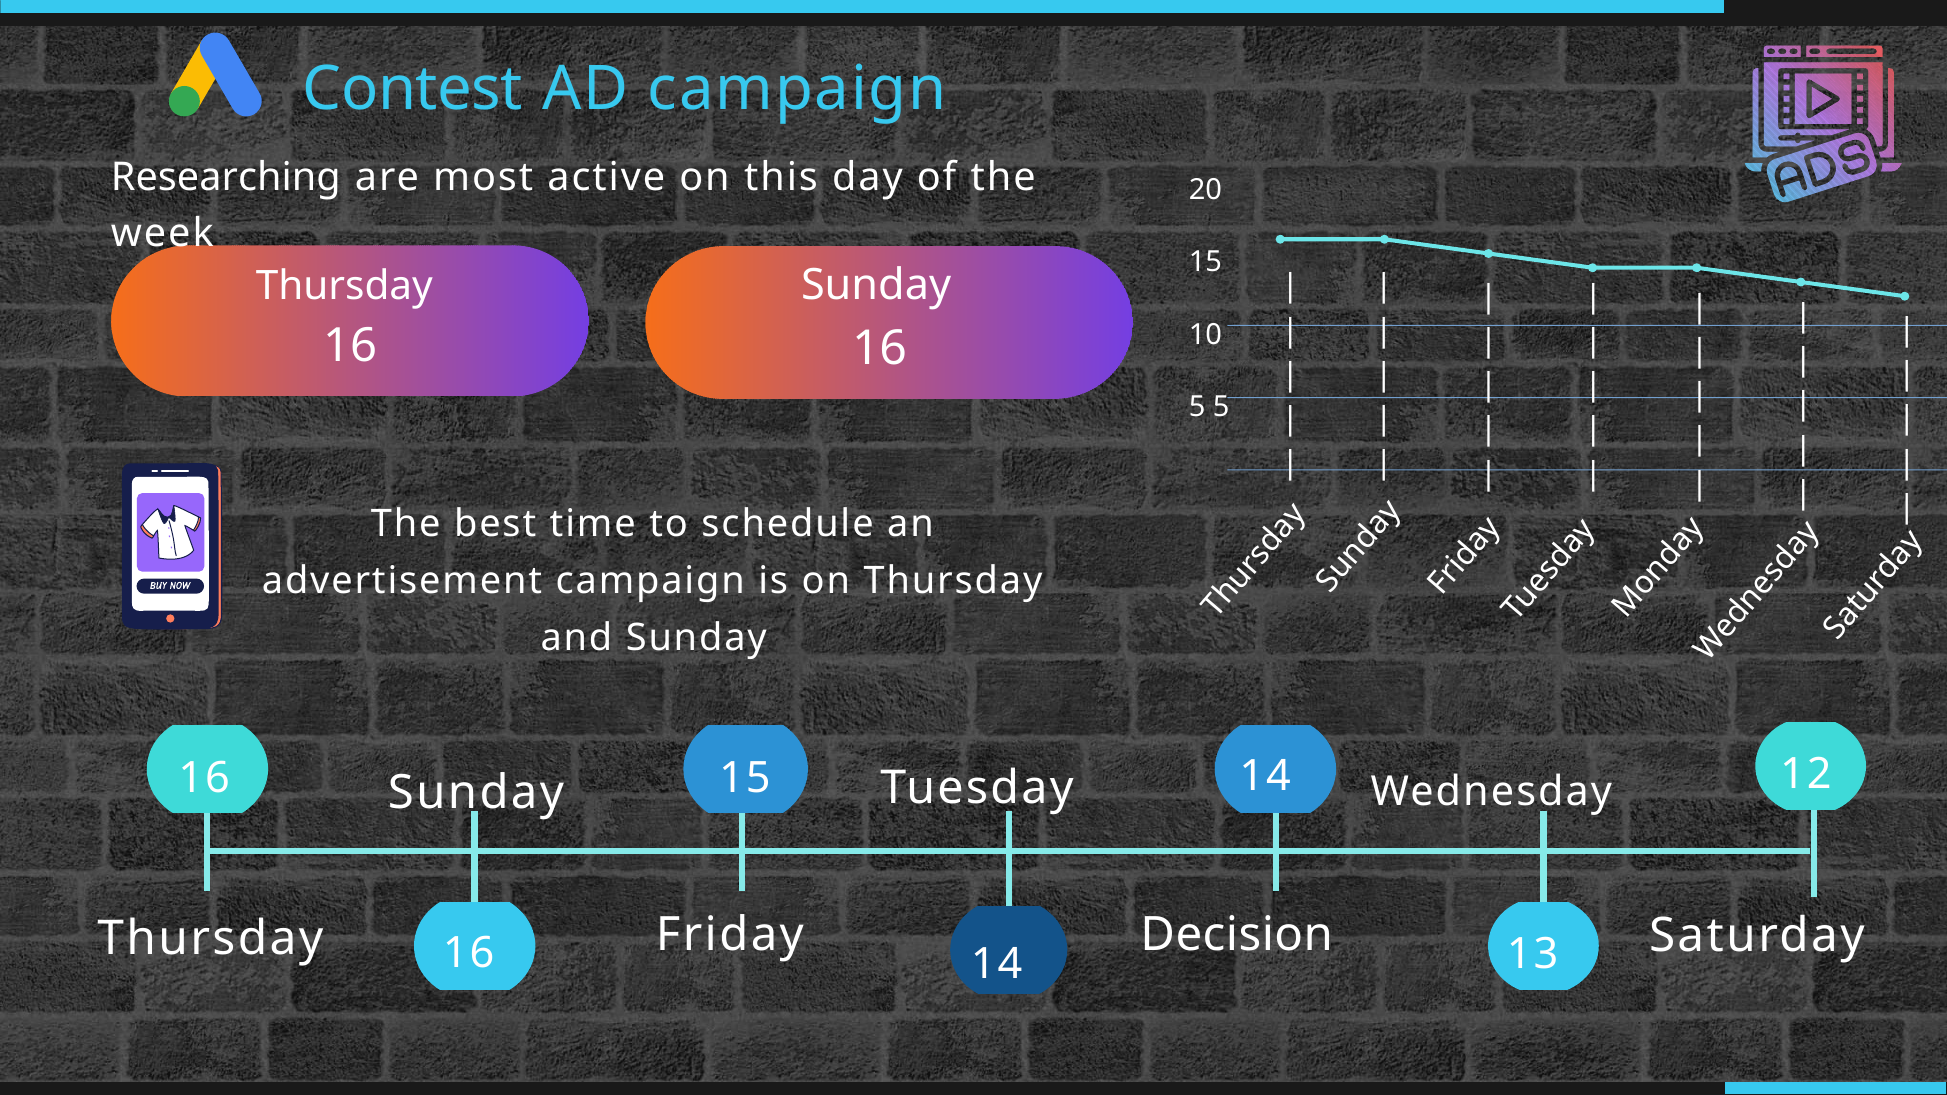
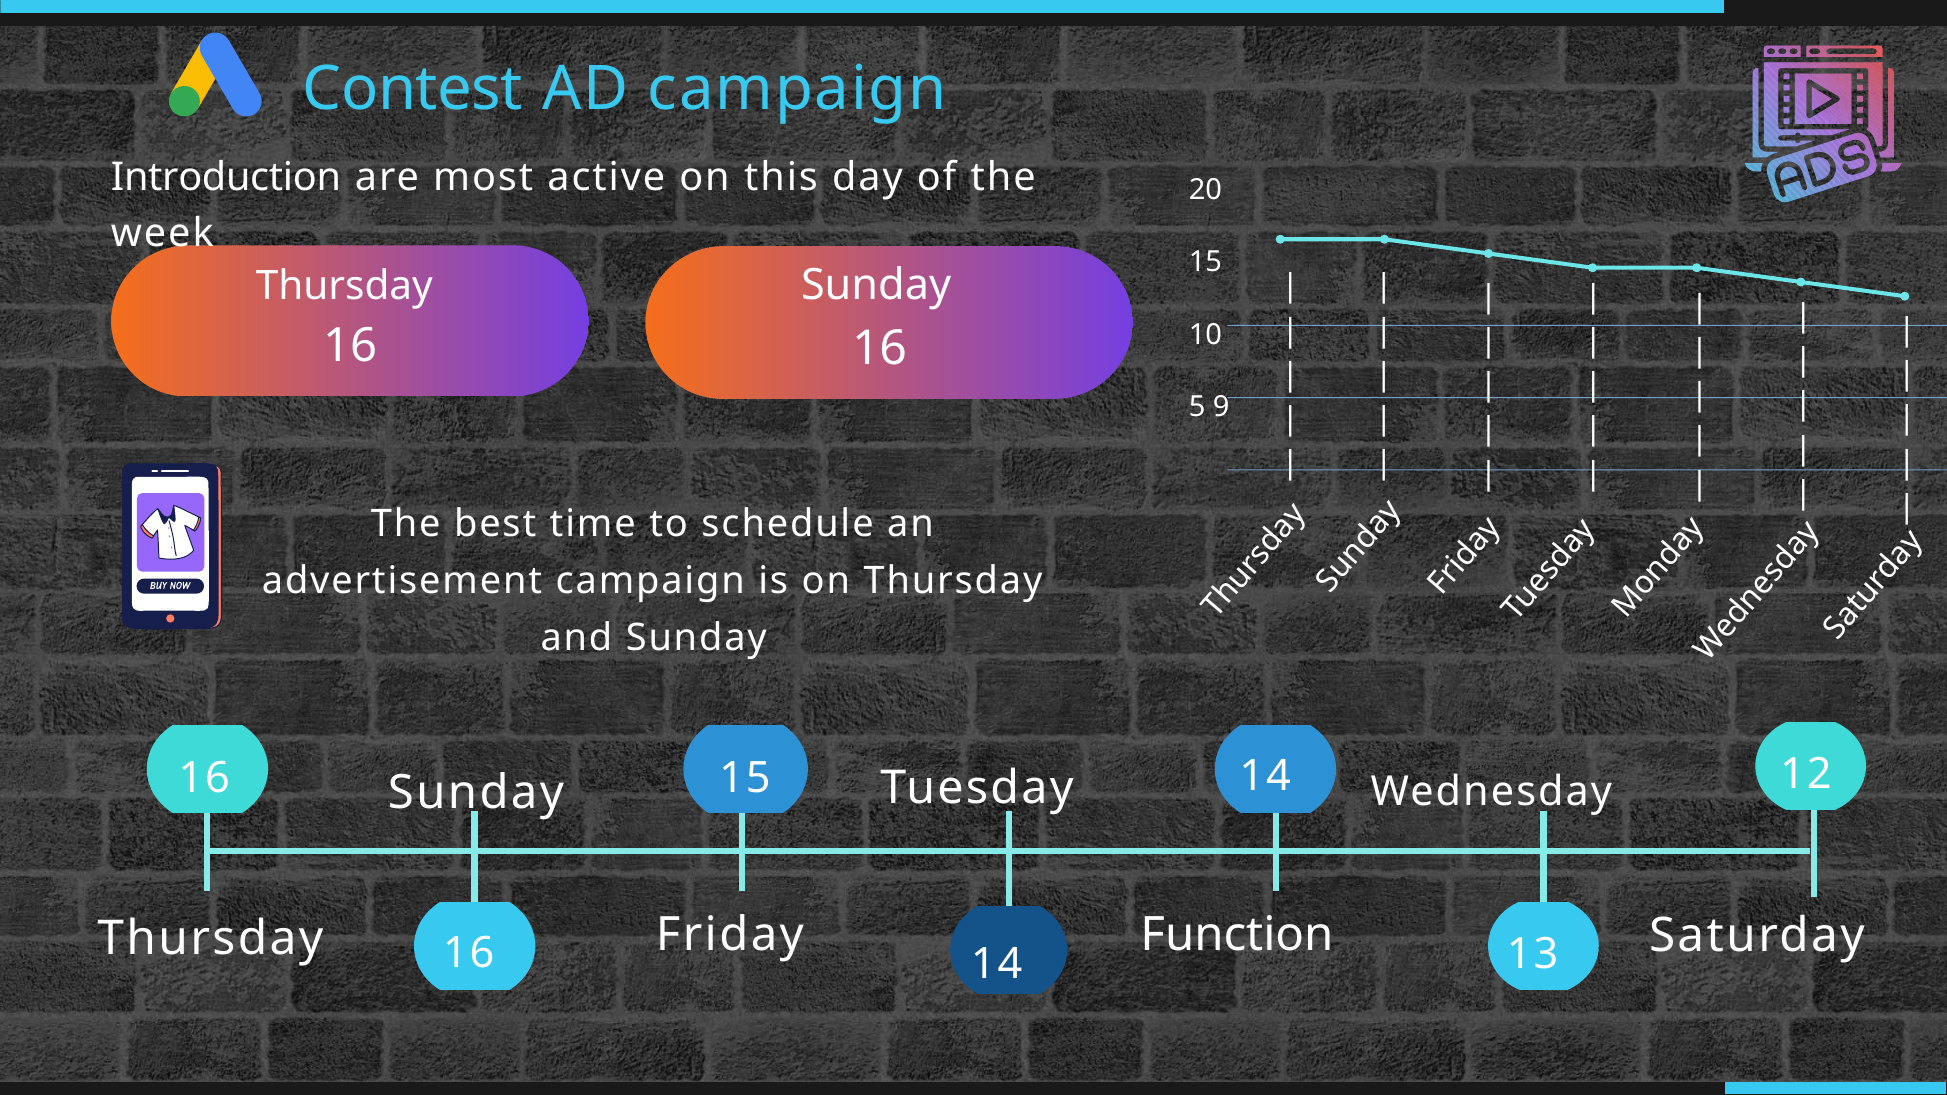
Researching: Researching -> Introduction
5 5: 5 -> 9
Decision: Decision -> Function
